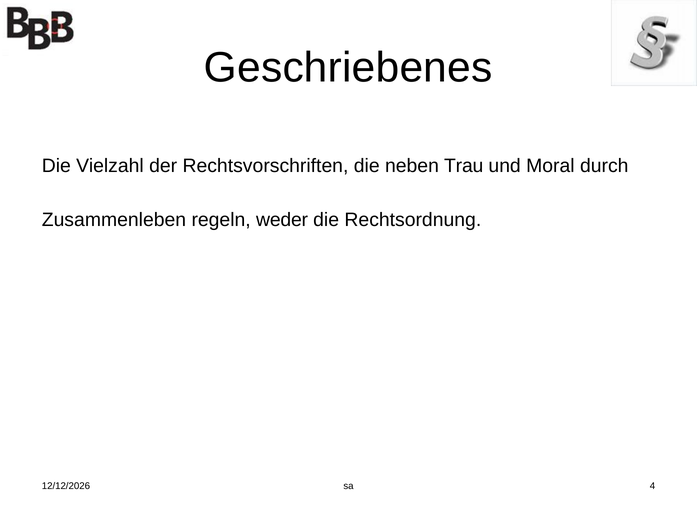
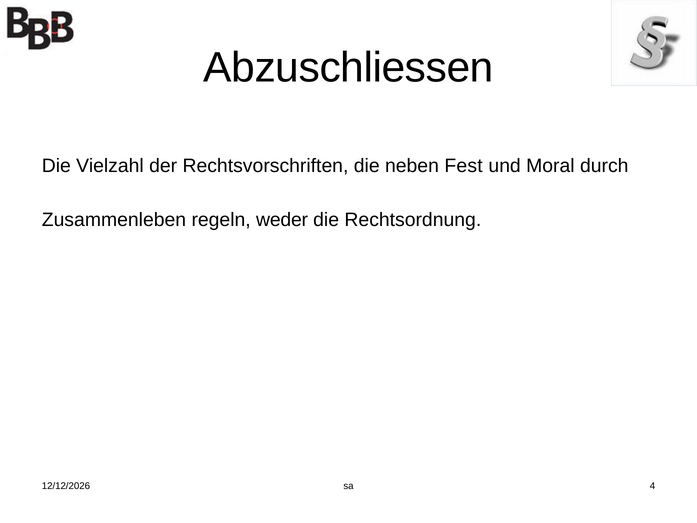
Geschriebenes: Geschriebenes -> Abzuschliessen
Trau: Trau -> Fest
